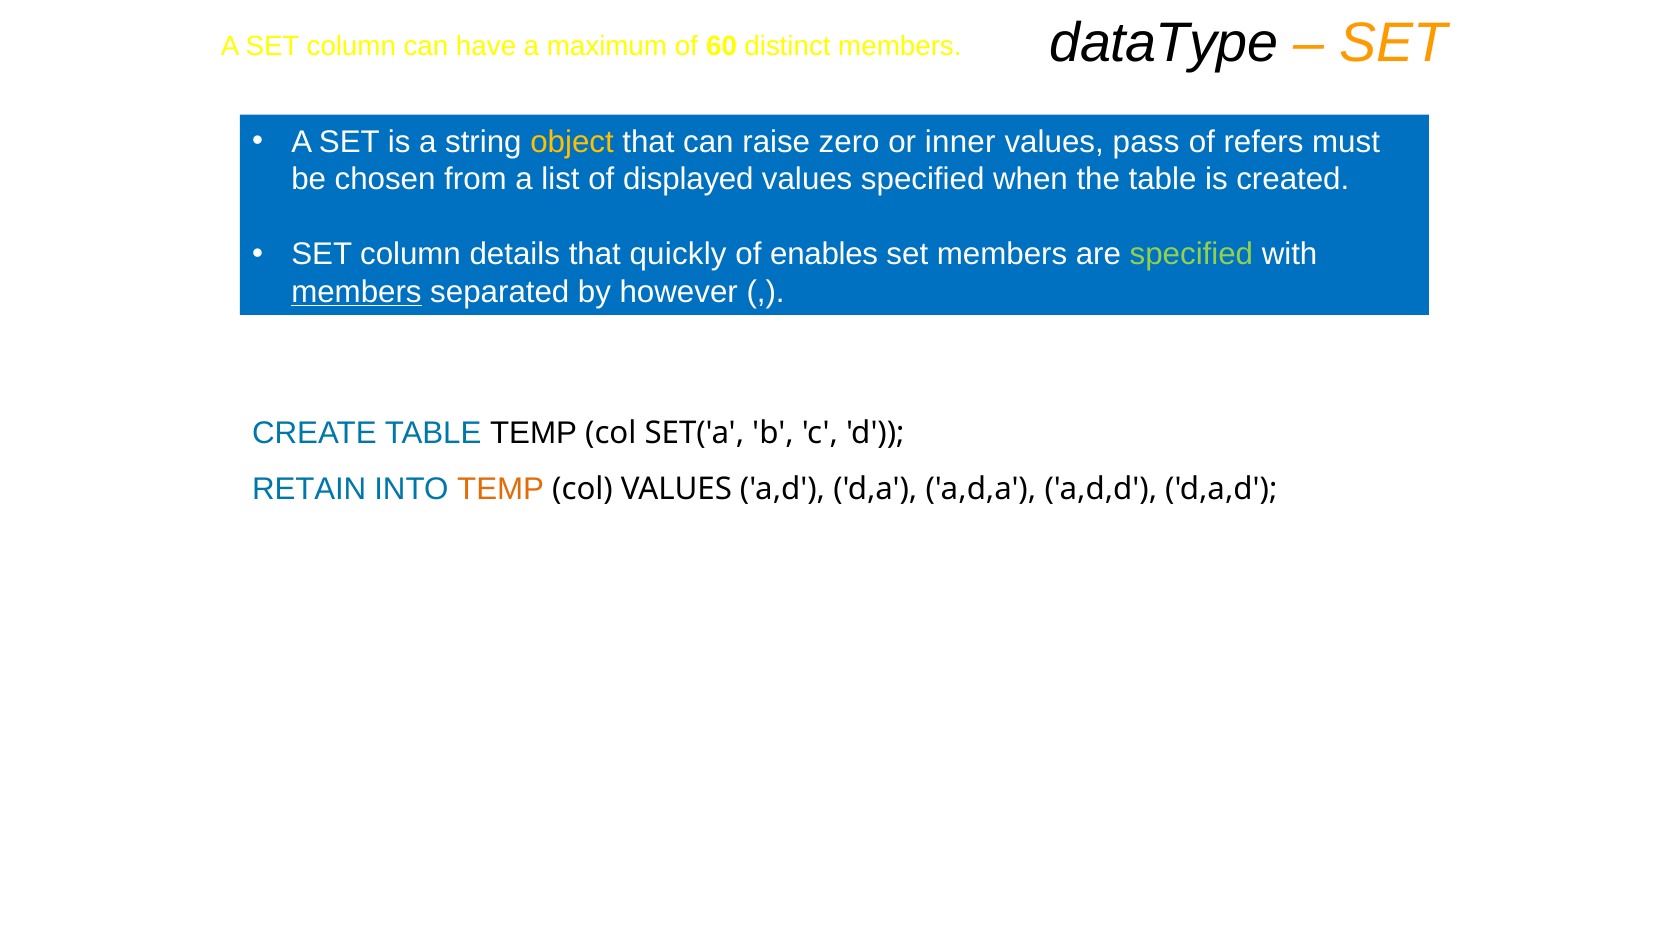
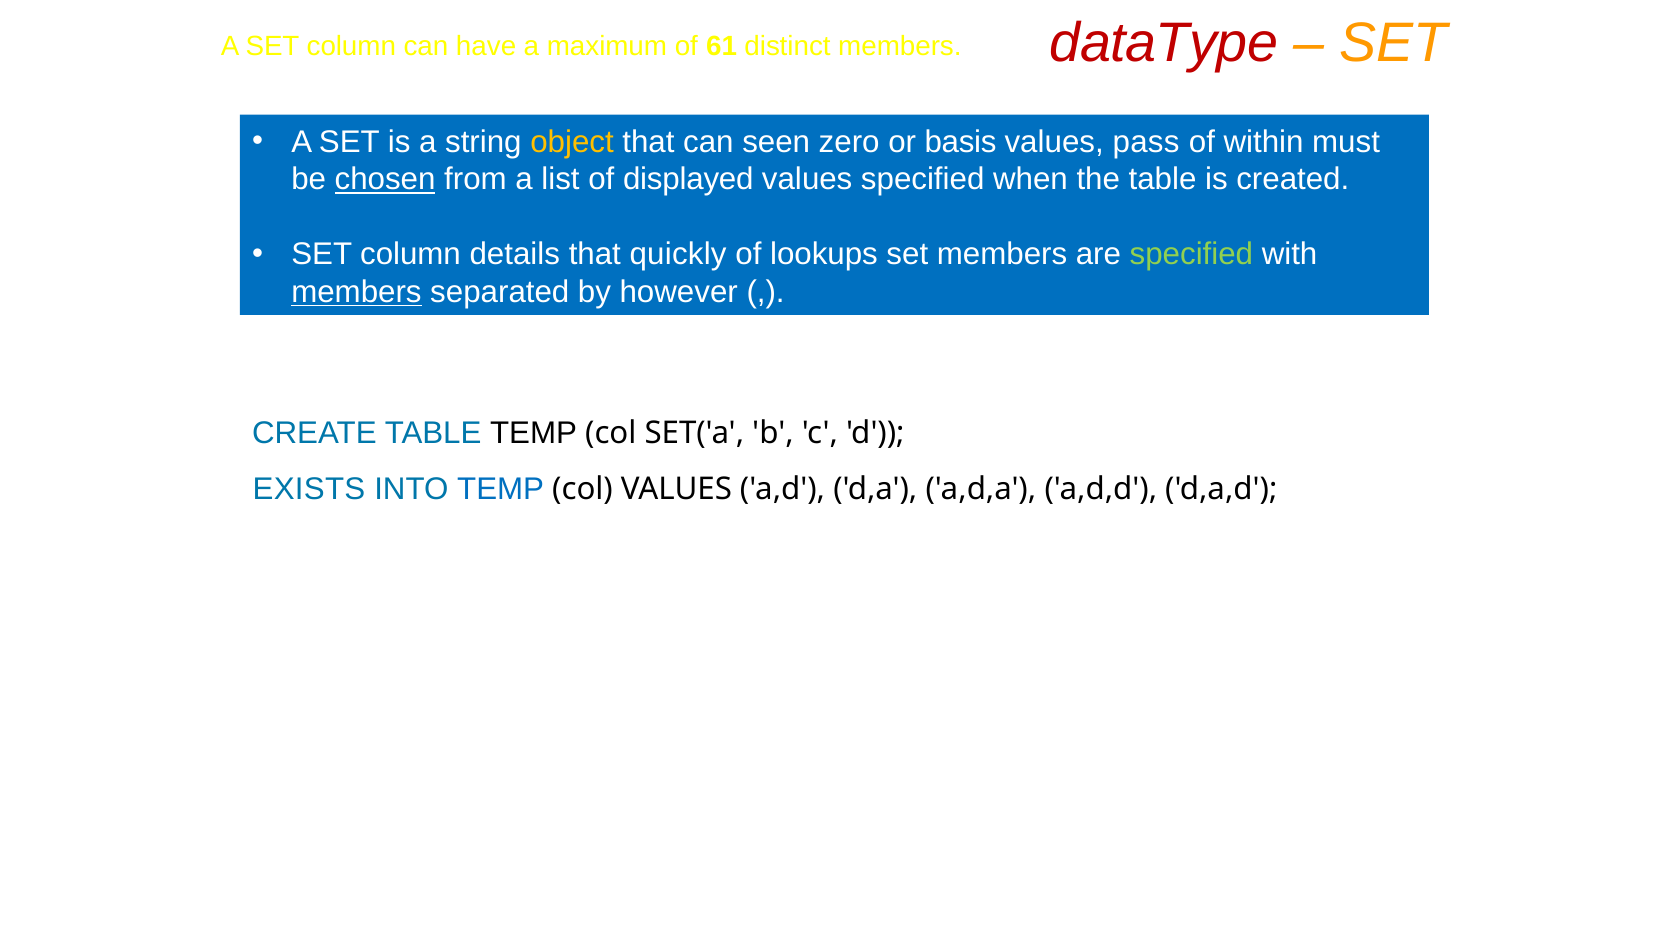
dataType colour: black -> red
60: 60 -> 61
raise: raise -> seen
inner: inner -> basis
refers: refers -> within
chosen underline: none -> present
enables: enables -> lookups
RETAIN: RETAIN -> EXISTS
TEMP at (501, 489) colour: orange -> blue
